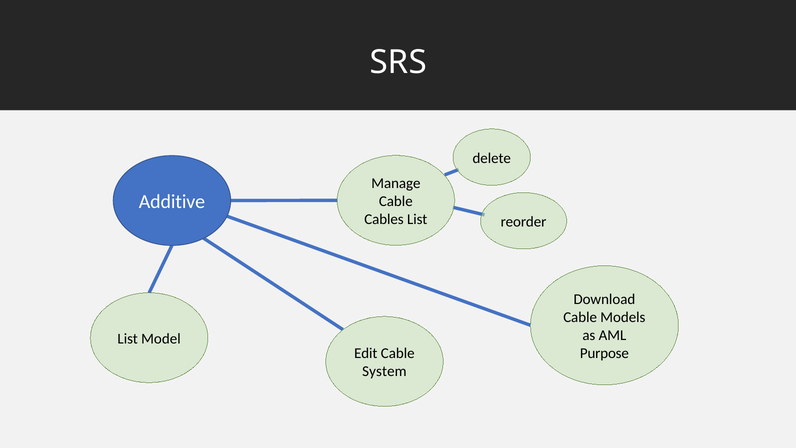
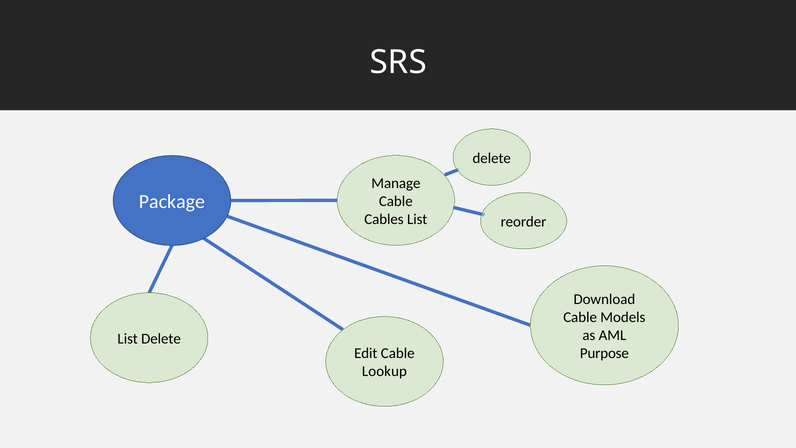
Additive: Additive -> Package
List Model: Model -> Delete
System: System -> Lookup
